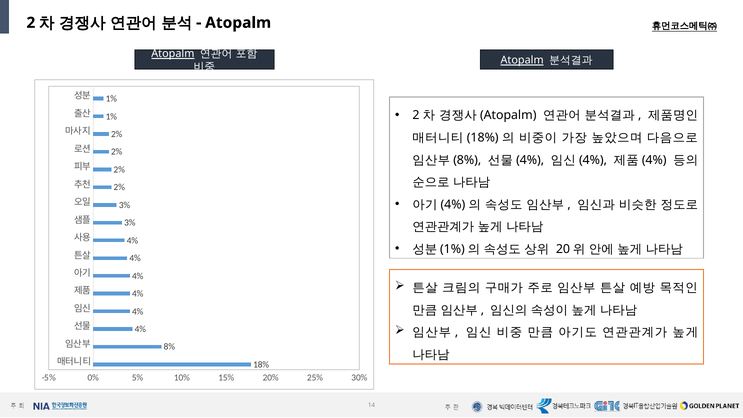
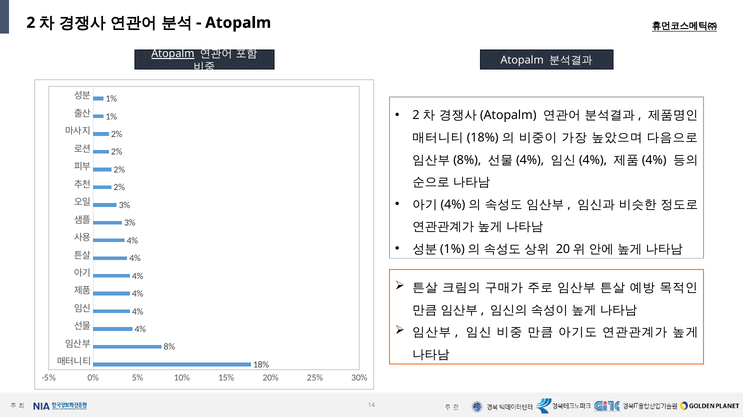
Atopalm at (522, 60) underline: present -> none
